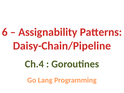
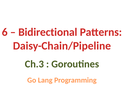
Assignability: Assignability -> Bidirectional
Ch.4: Ch.4 -> Ch.3
